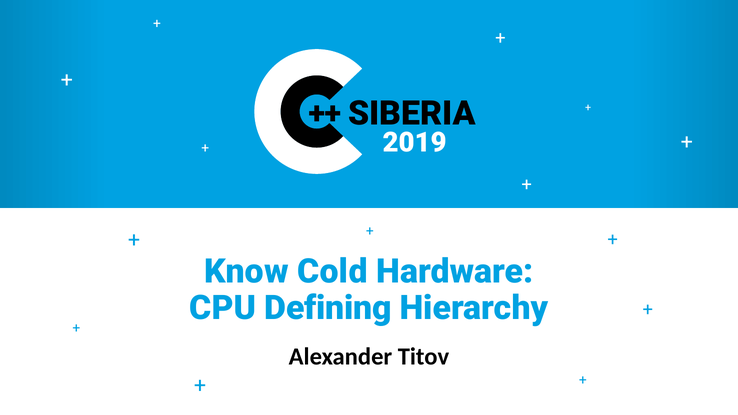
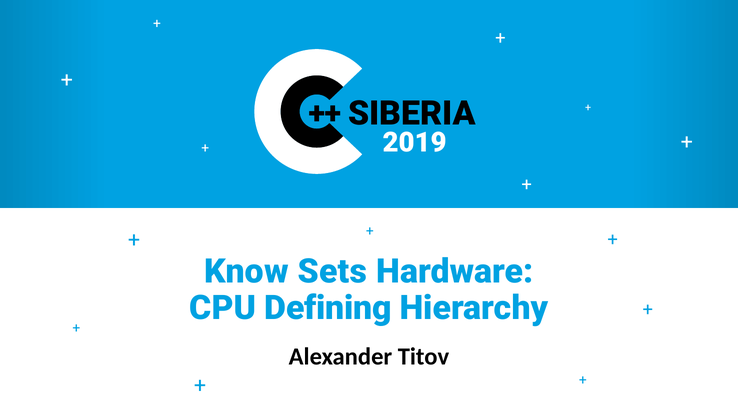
Cold: Cold -> Sets
